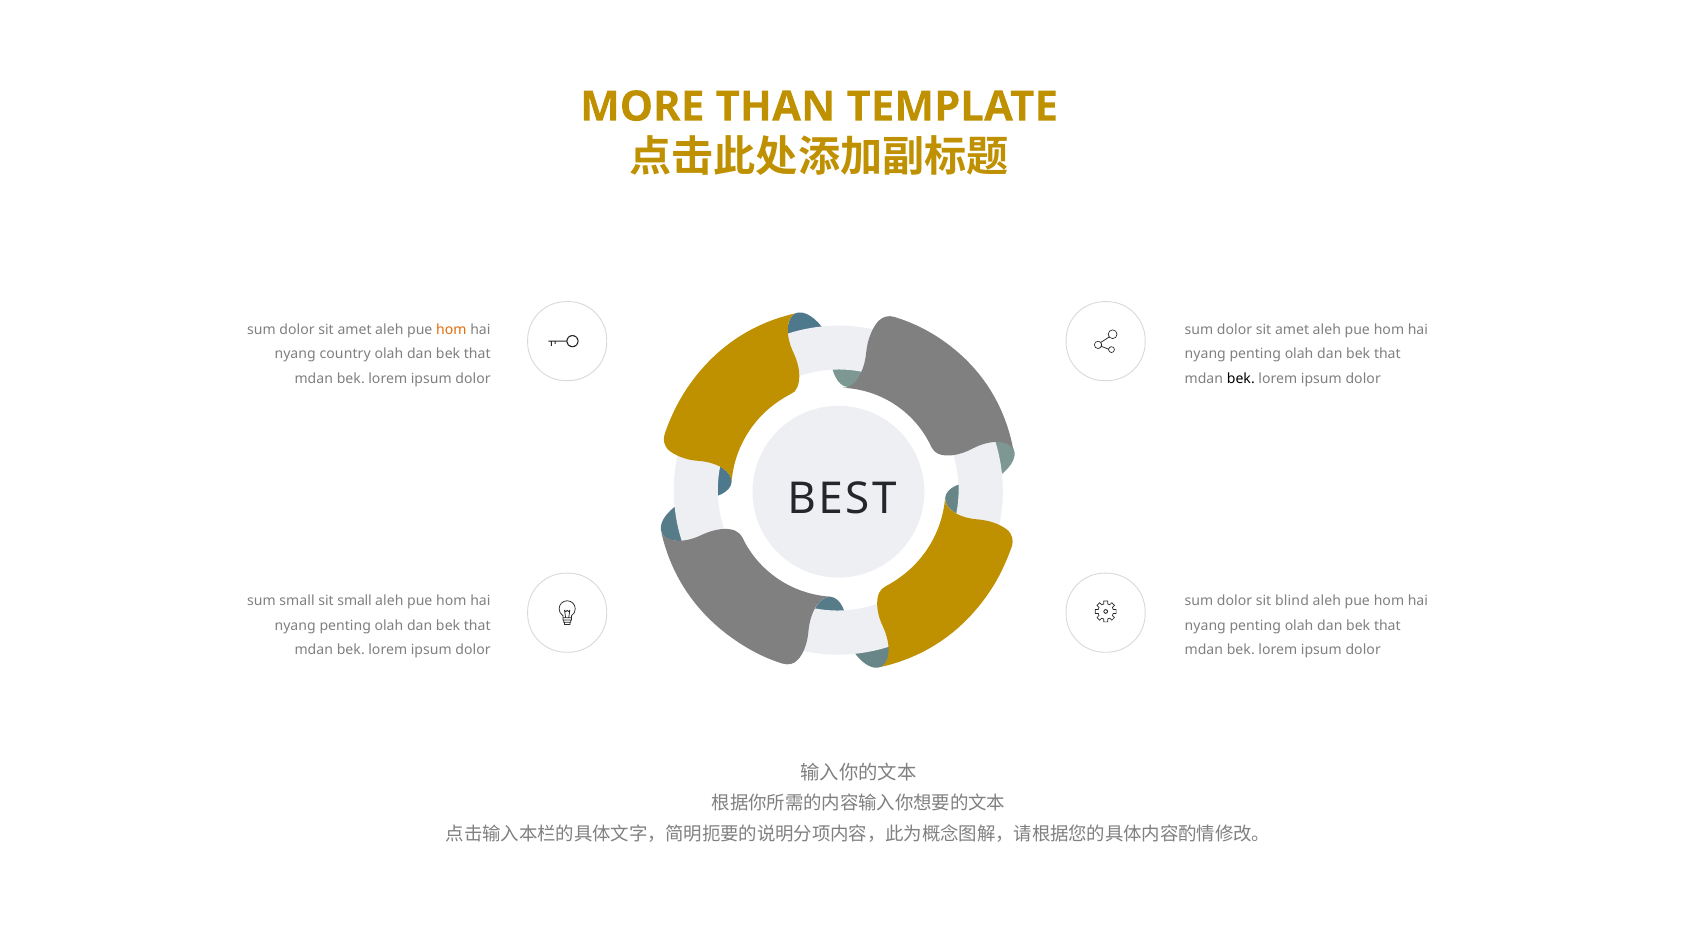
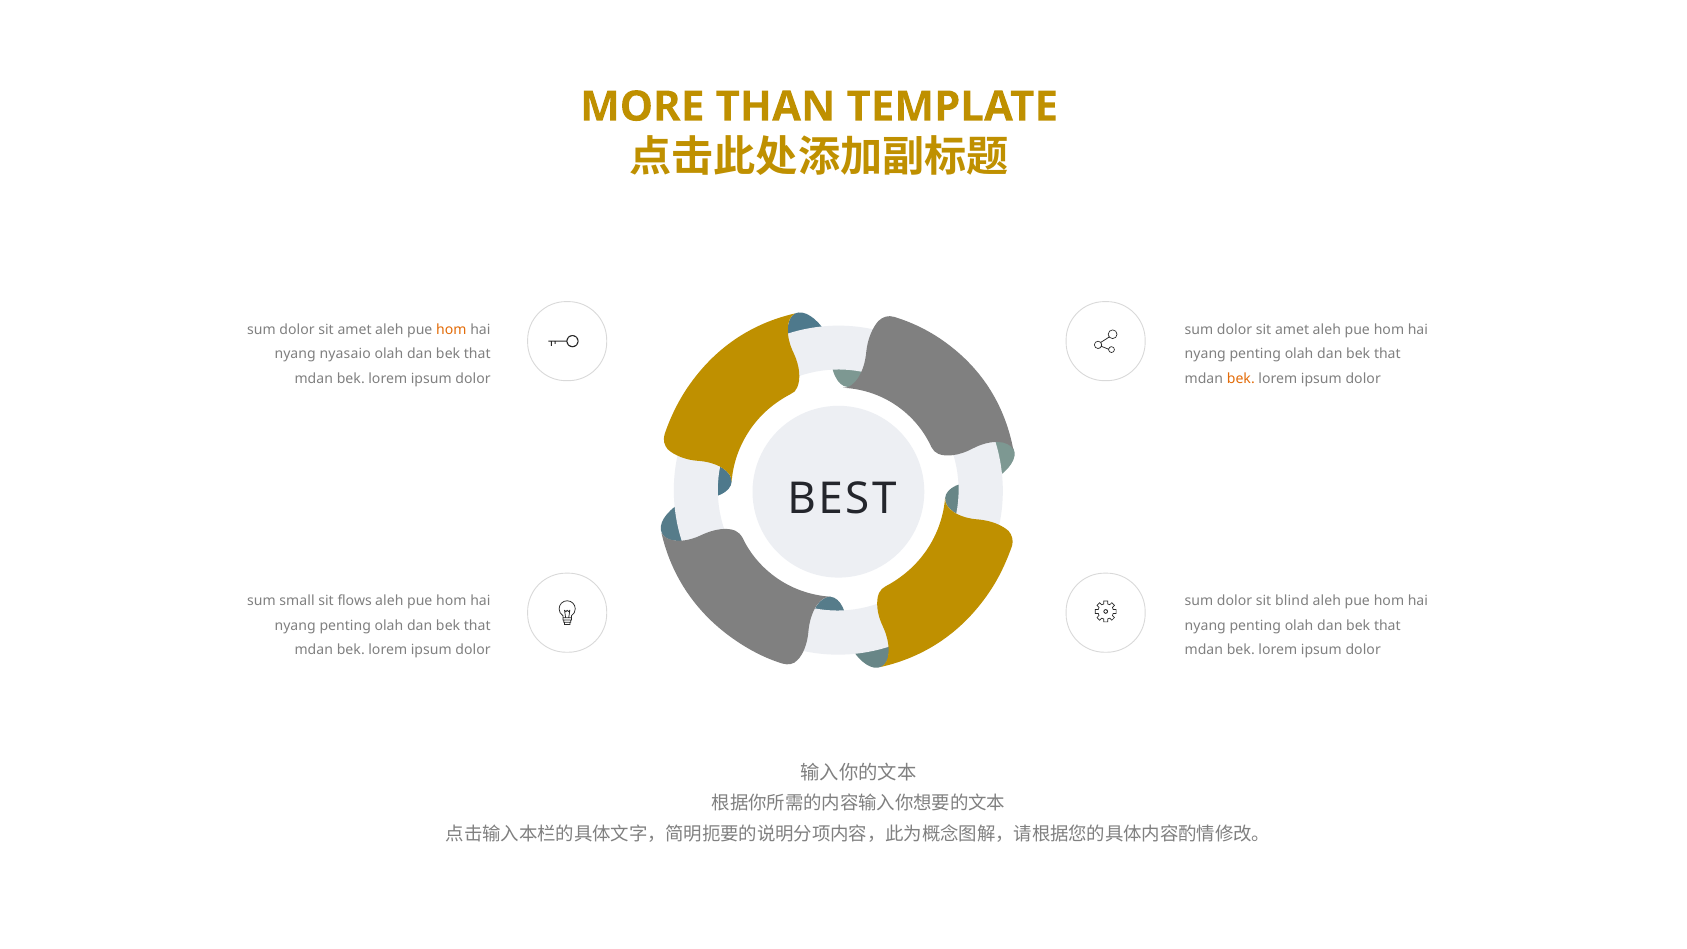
country: country -> nyasaio
bek at (1241, 379) colour: black -> orange
sit small: small -> flows
